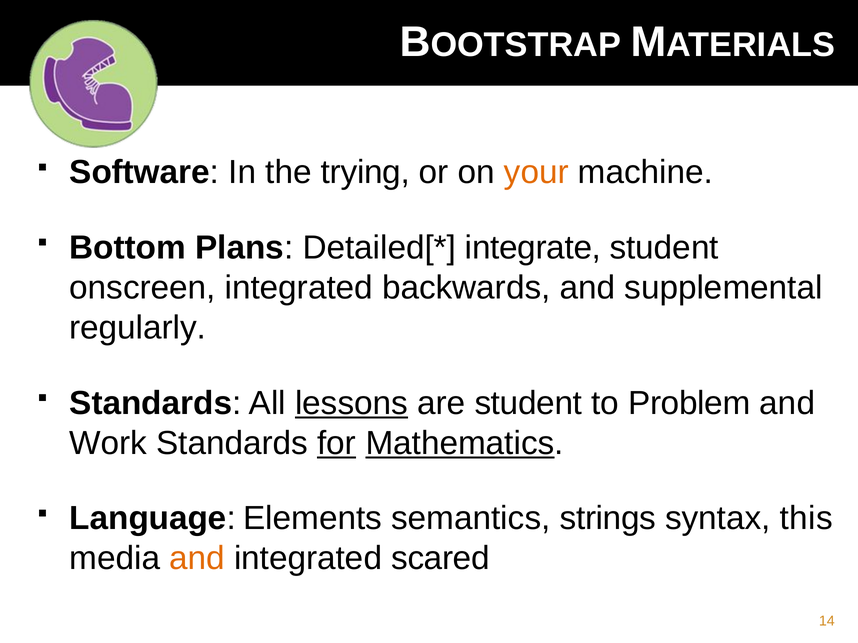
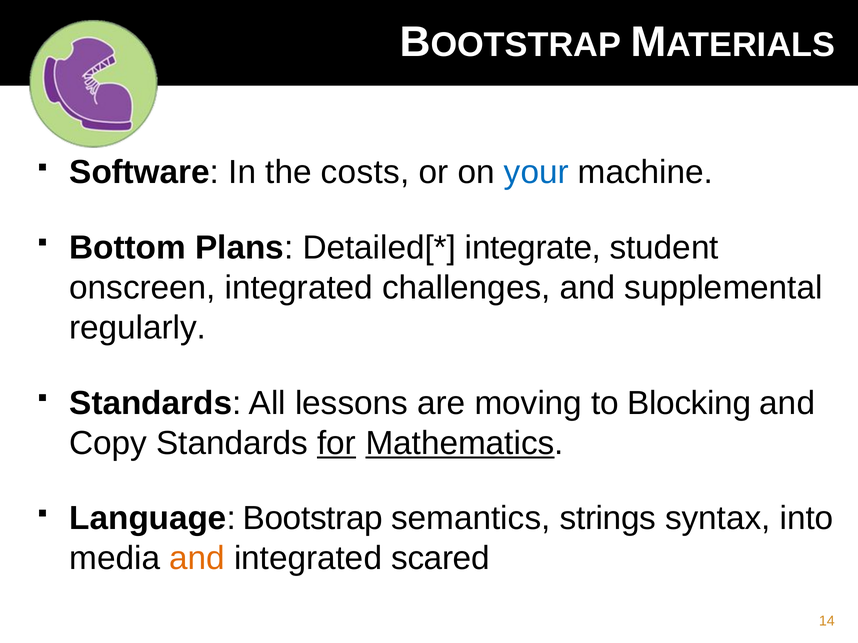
trying: trying -> costs
your colour: orange -> blue
backwards: backwards -> challenges
lessons underline: present -> none
are student: student -> moving
Problem: Problem -> Blocking
Work: Work -> Copy
Elements: Elements -> Bootstrap
this: this -> into
